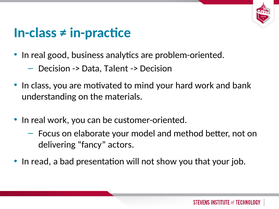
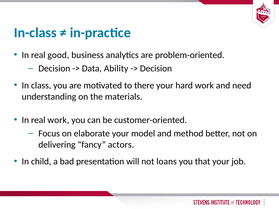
Talent: Talent -> Ability
mind: mind -> there
bank: bank -> need
read: read -> child
show: show -> loans
